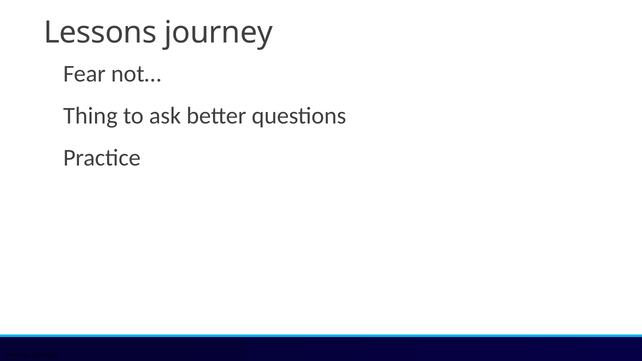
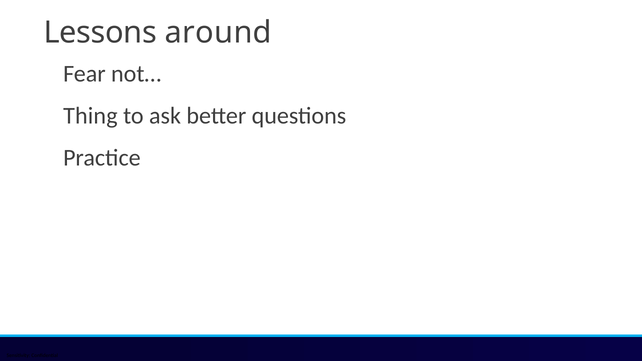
journey: journey -> around
